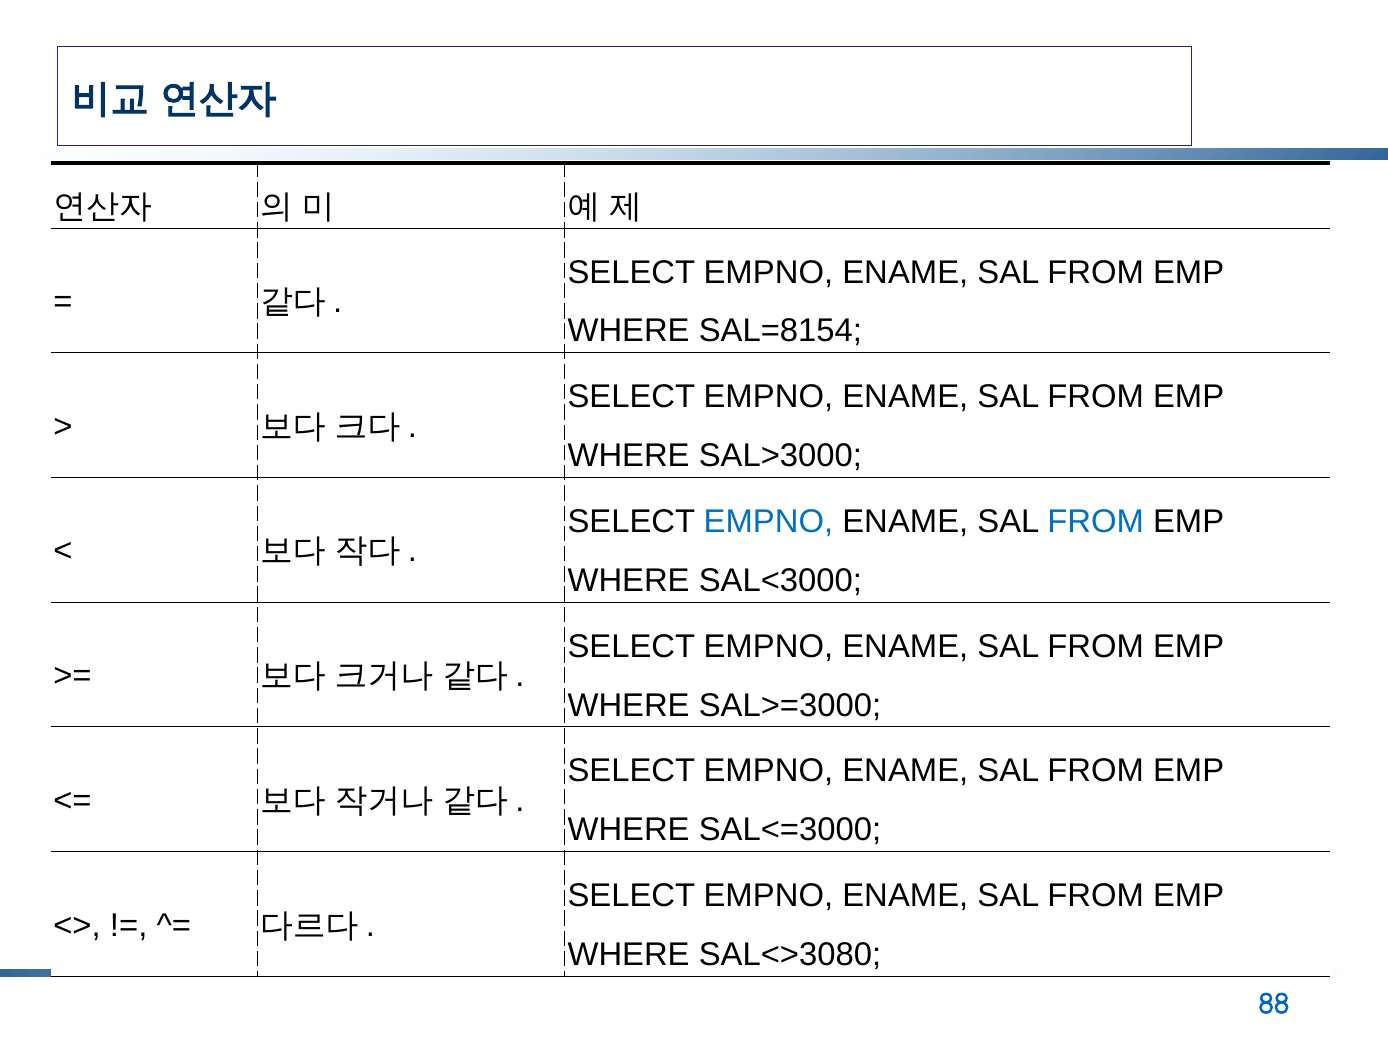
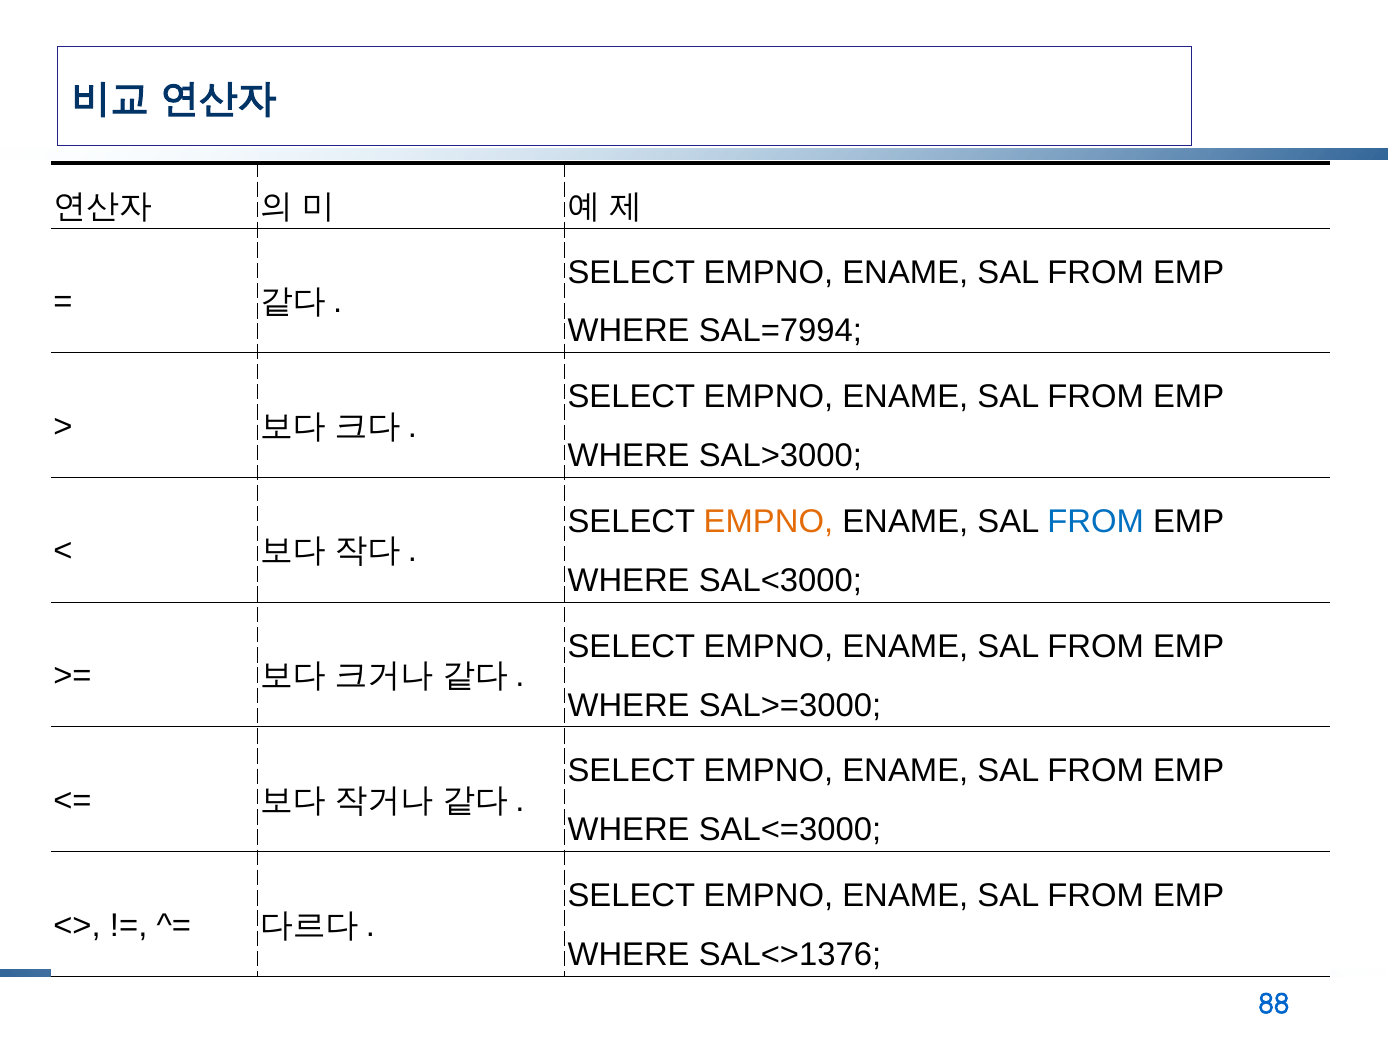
SAL=8154: SAL=8154 -> SAL=7994
EMPNO at (768, 522) colour: blue -> orange
SAL<>3080: SAL<>3080 -> SAL<>1376
